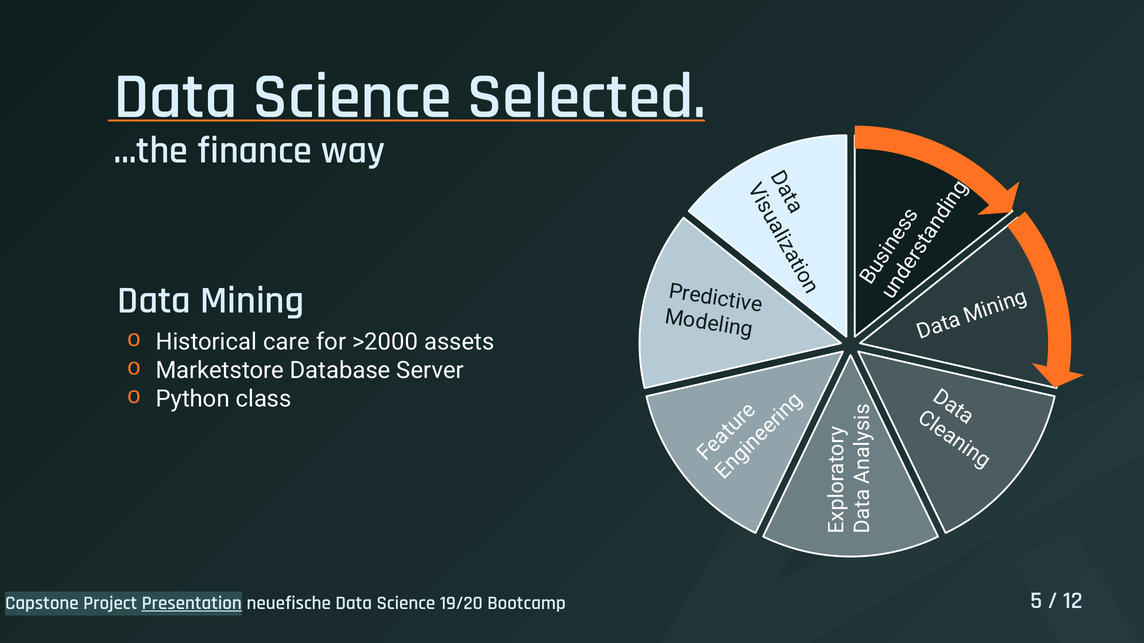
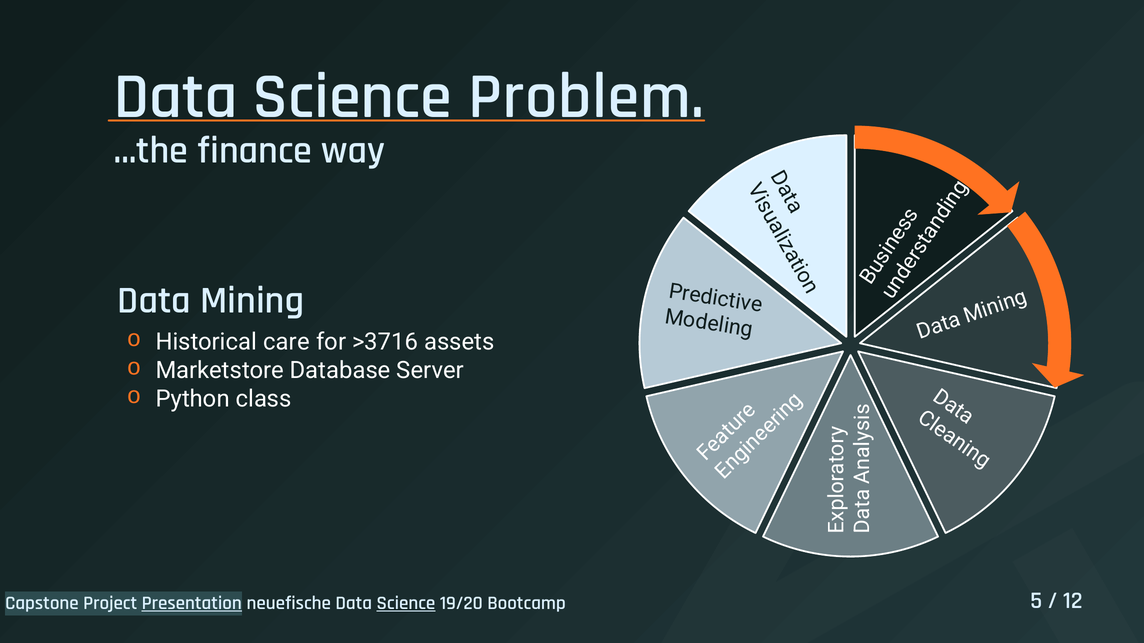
Selected: Selected -> Problem
>2000: >2000 -> >3716
Science at (406, 603) underline: none -> present
